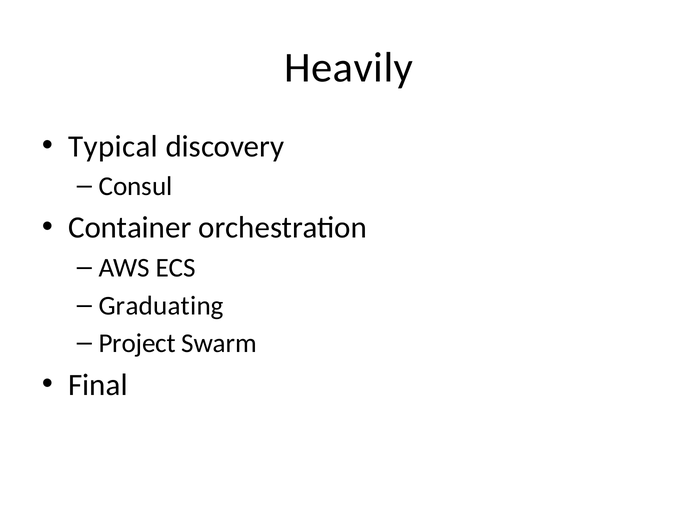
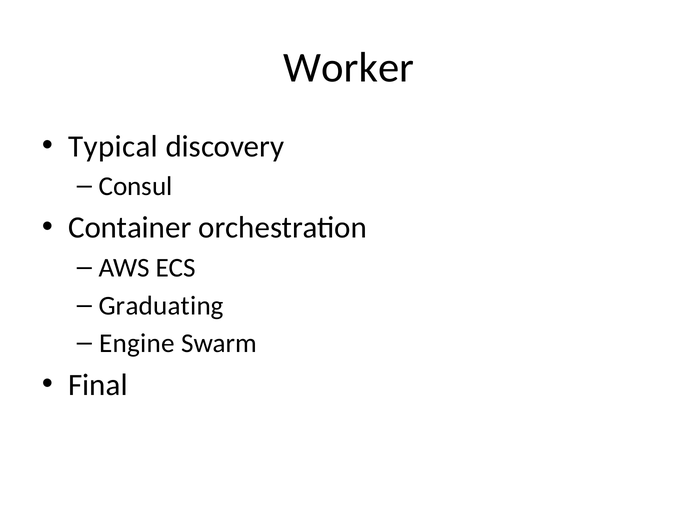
Heavily: Heavily -> Worker
Project: Project -> Engine
